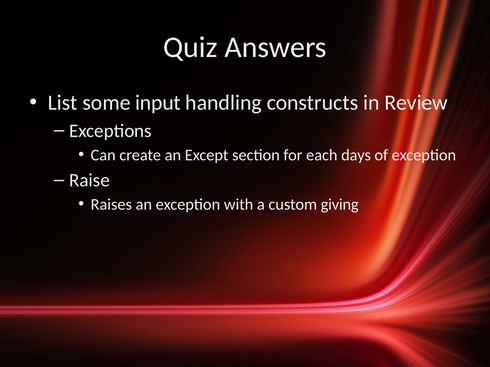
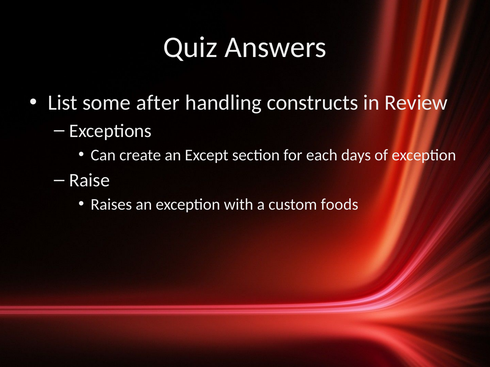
input: input -> after
giving: giving -> foods
